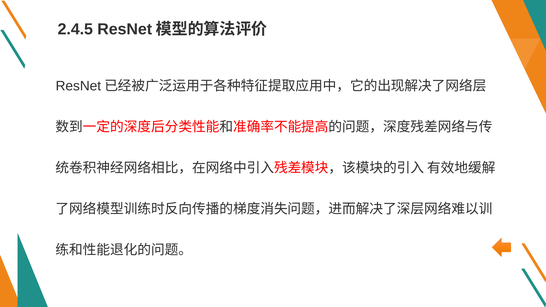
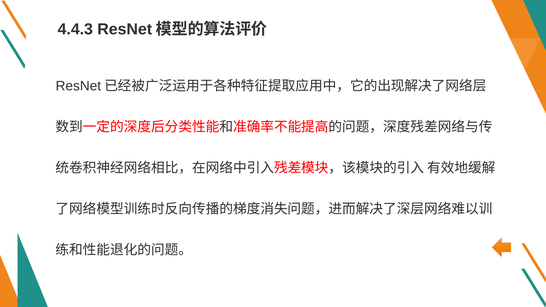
2.4.5: 2.4.5 -> 4.4.3
